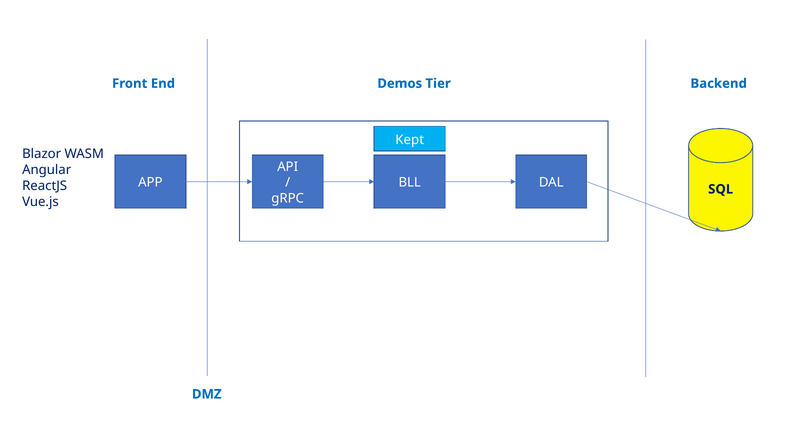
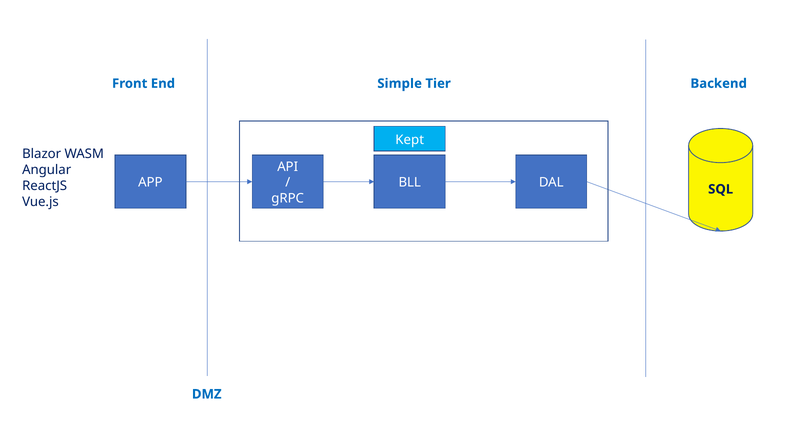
Demos: Demos -> Simple
